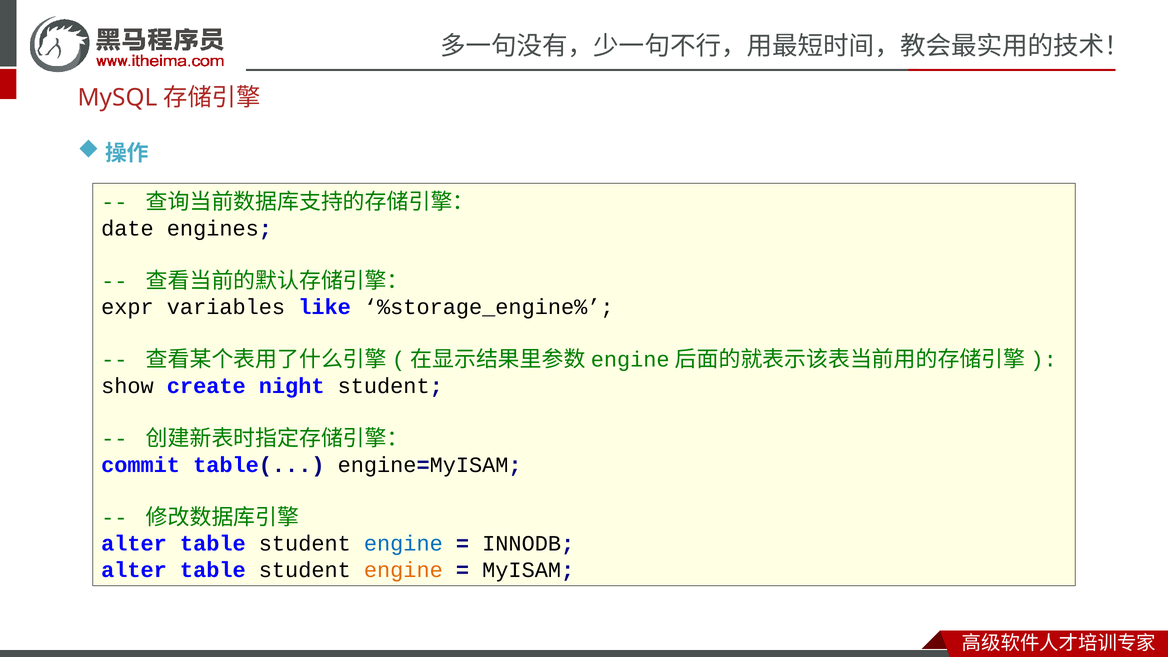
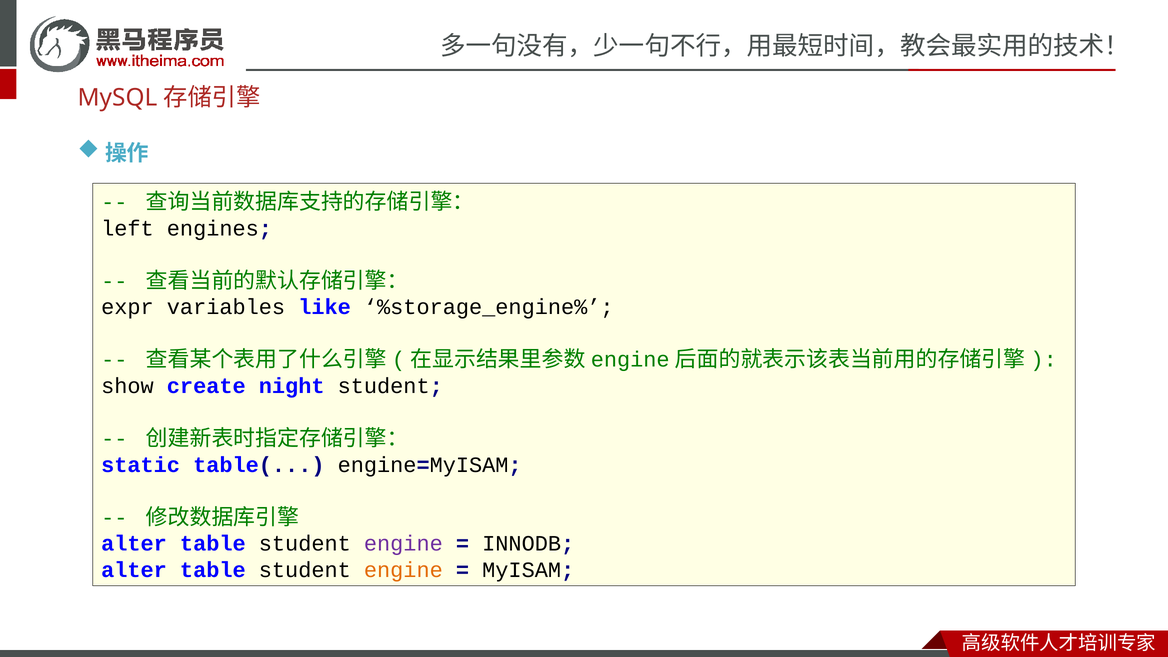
date: date -> left
commit: commit -> static
engine at (403, 544) colour: blue -> purple
